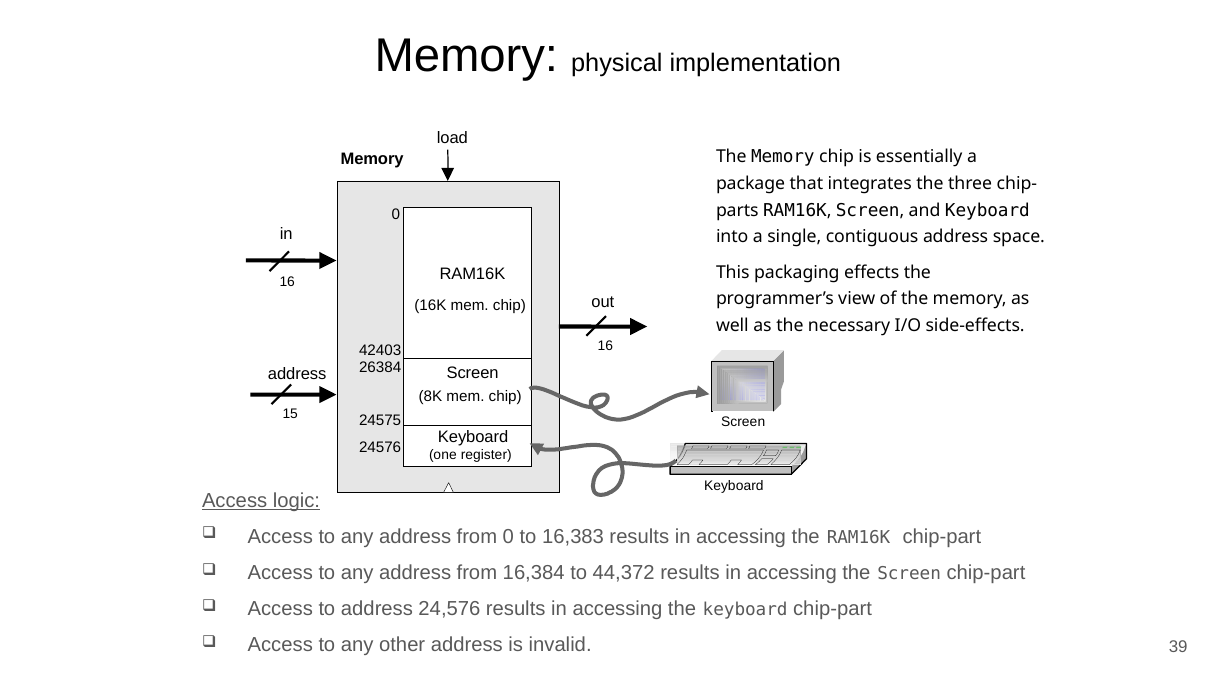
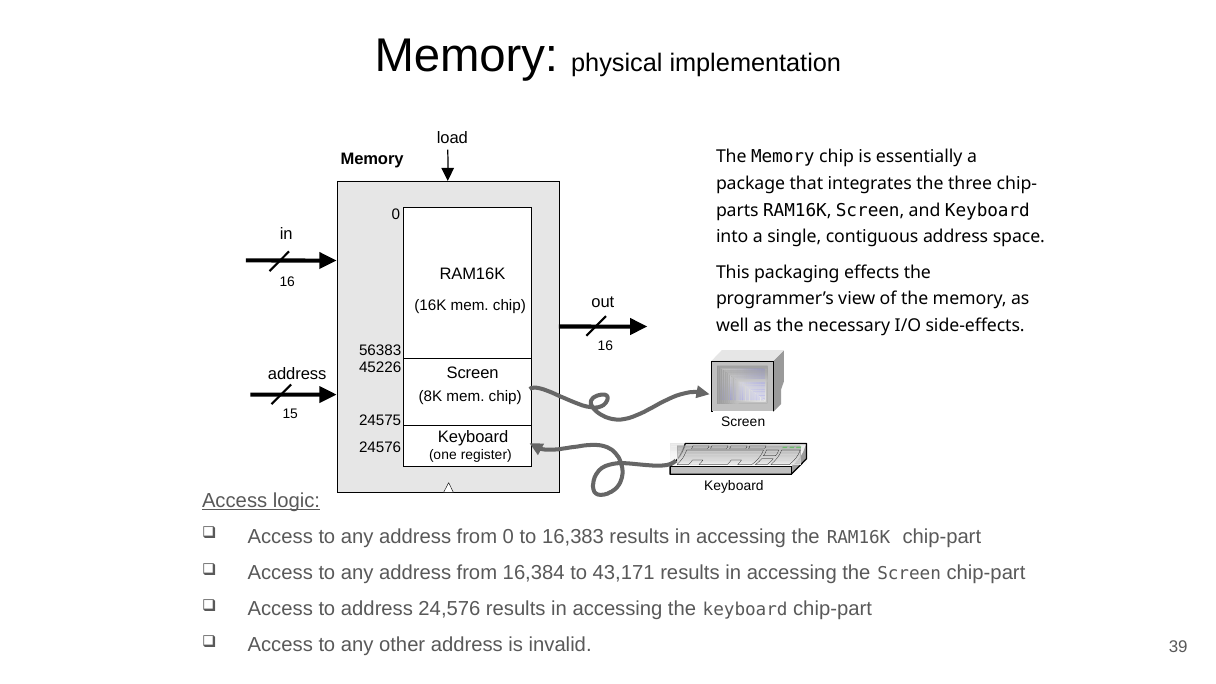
42403: 42403 -> 56383
26384: 26384 -> 45226
44,372: 44,372 -> 43,171
